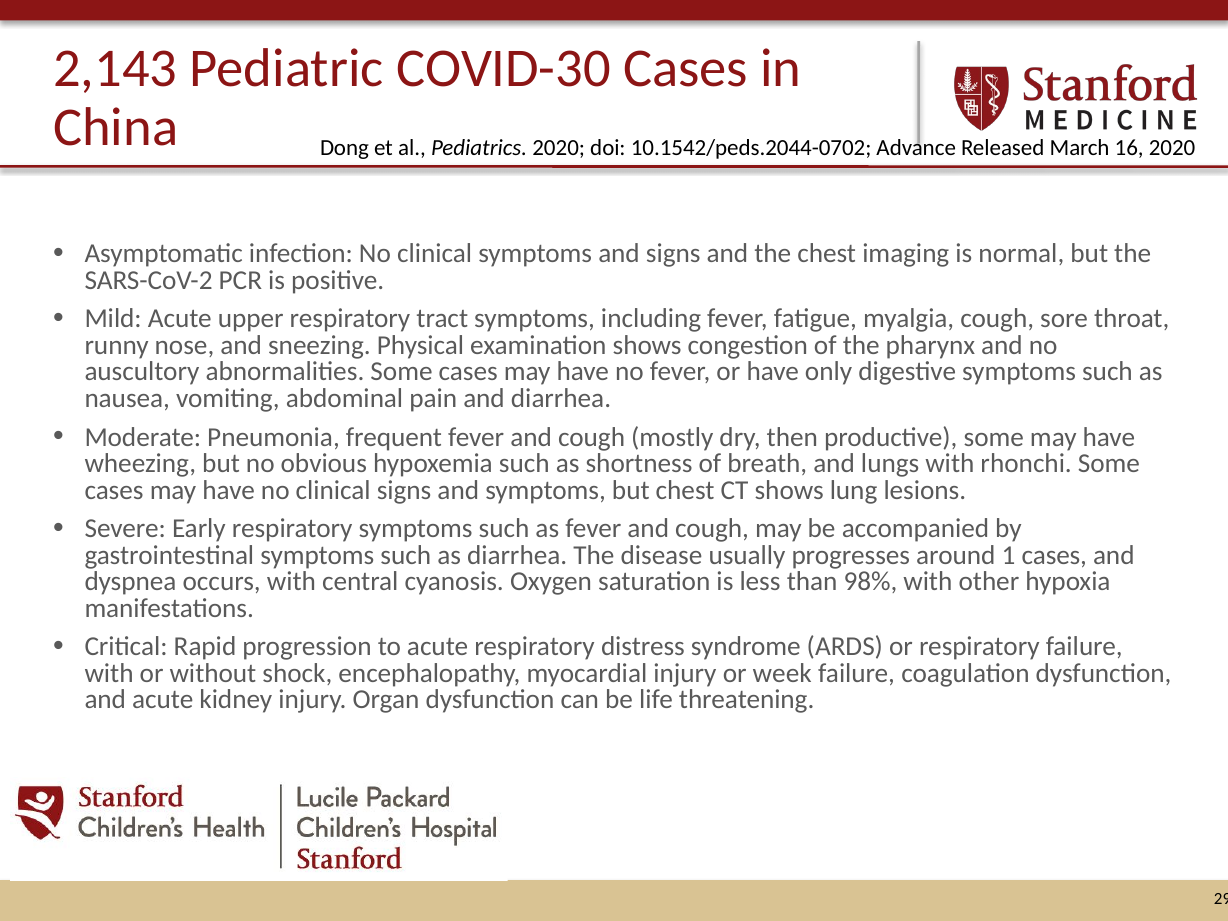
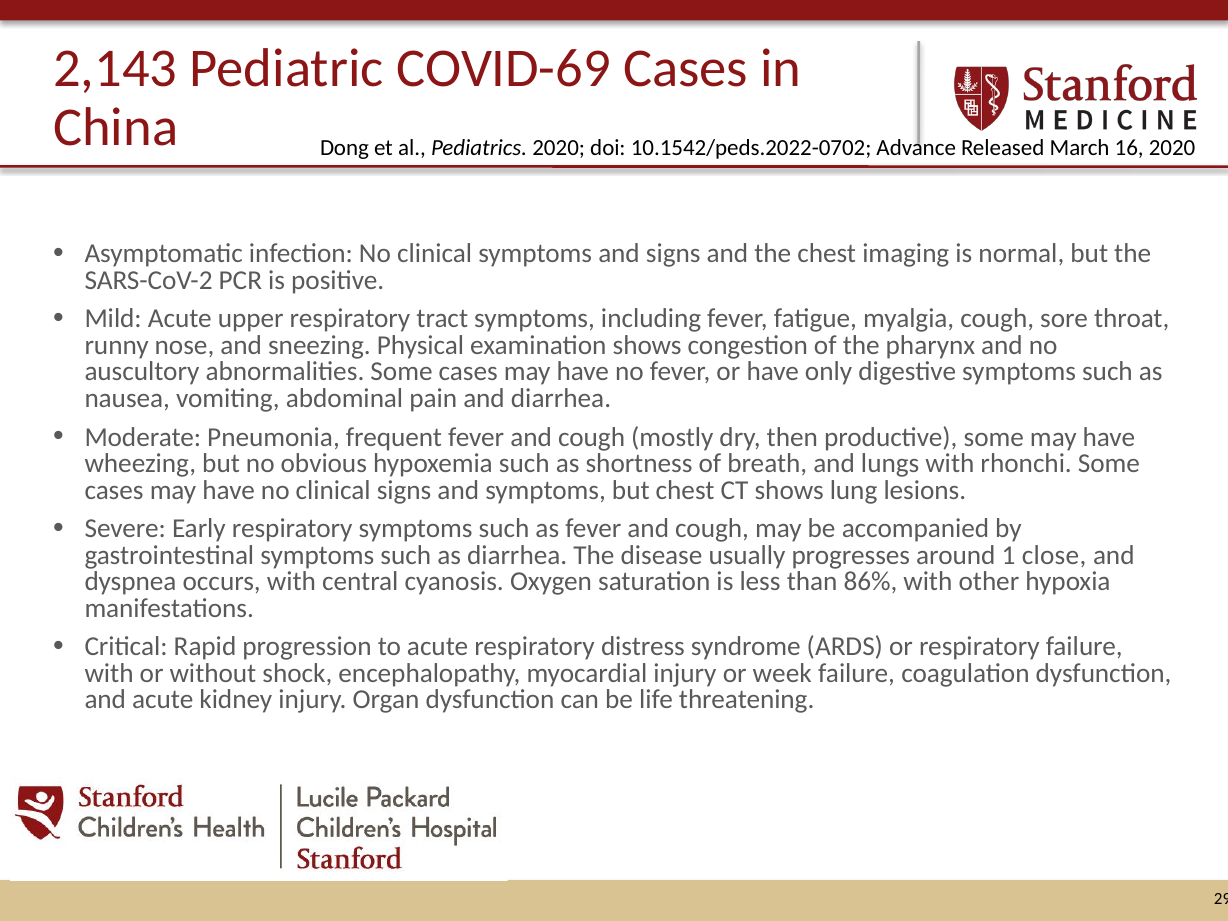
COVID-30: COVID-30 -> COVID-69
10.1542/peds.2044-0702: 10.1542/peds.2044-0702 -> 10.1542/peds.2022-0702
1 cases: cases -> close
98%: 98% -> 86%
